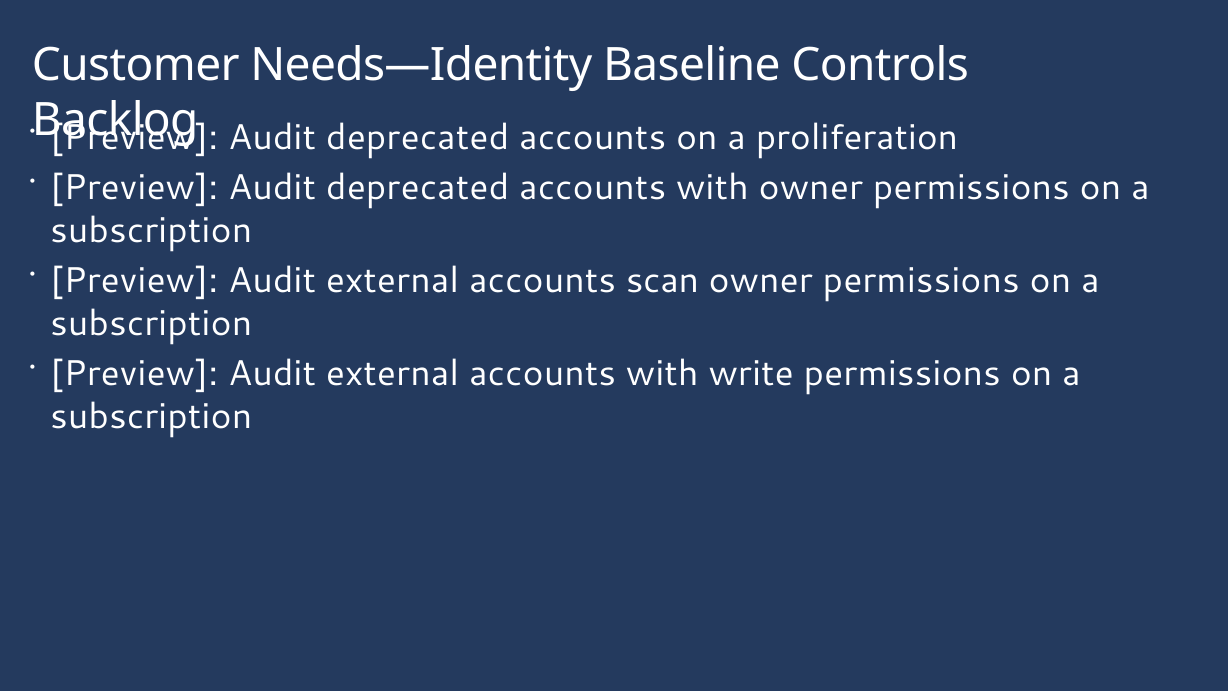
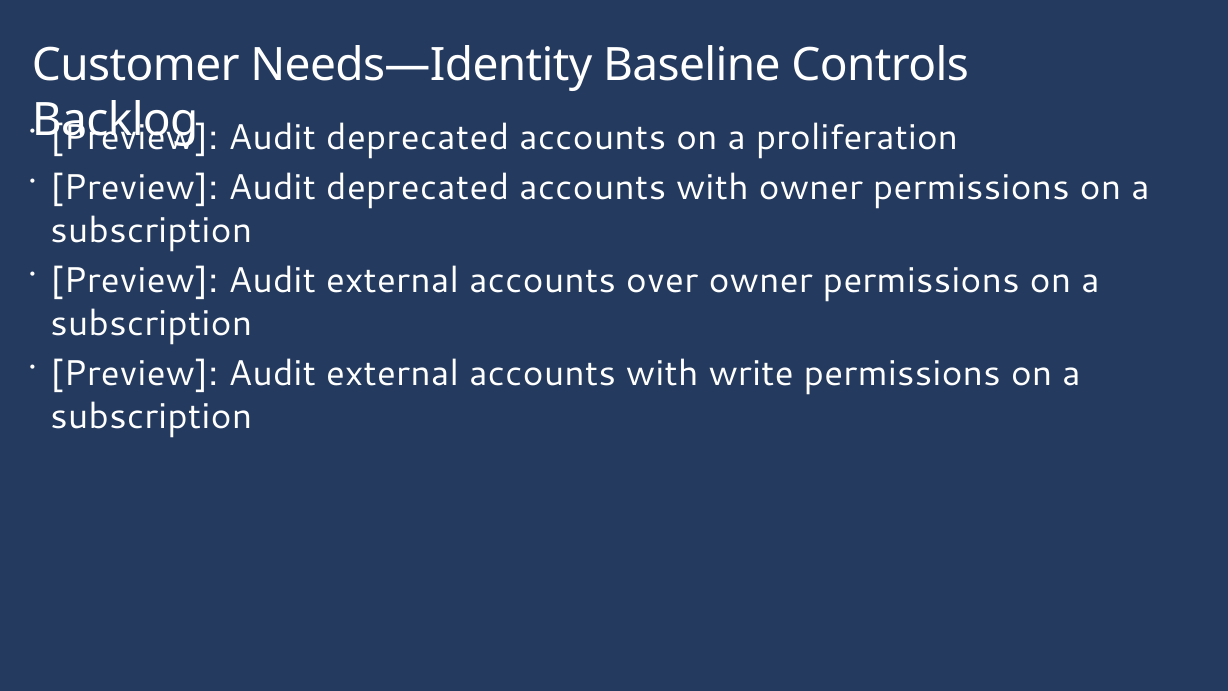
scan: scan -> over
